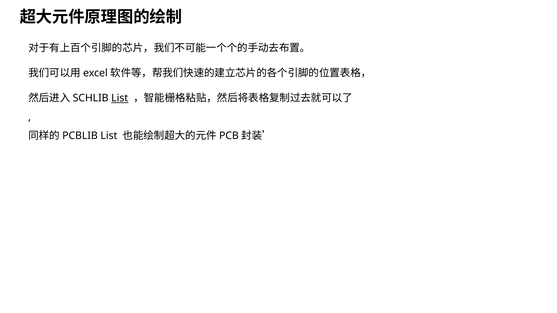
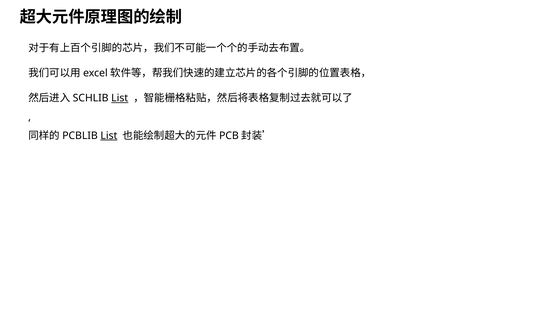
List at (109, 136) underline: none -> present
